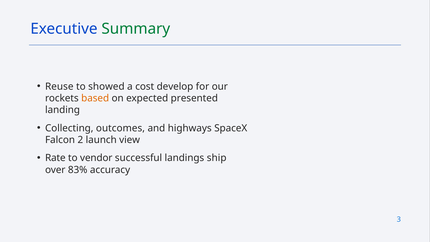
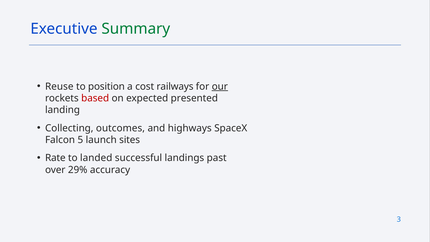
showed: showed -> position
develop: develop -> railways
our underline: none -> present
based colour: orange -> red
2: 2 -> 5
view: view -> sites
vendor: vendor -> landed
ship: ship -> past
83%: 83% -> 29%
